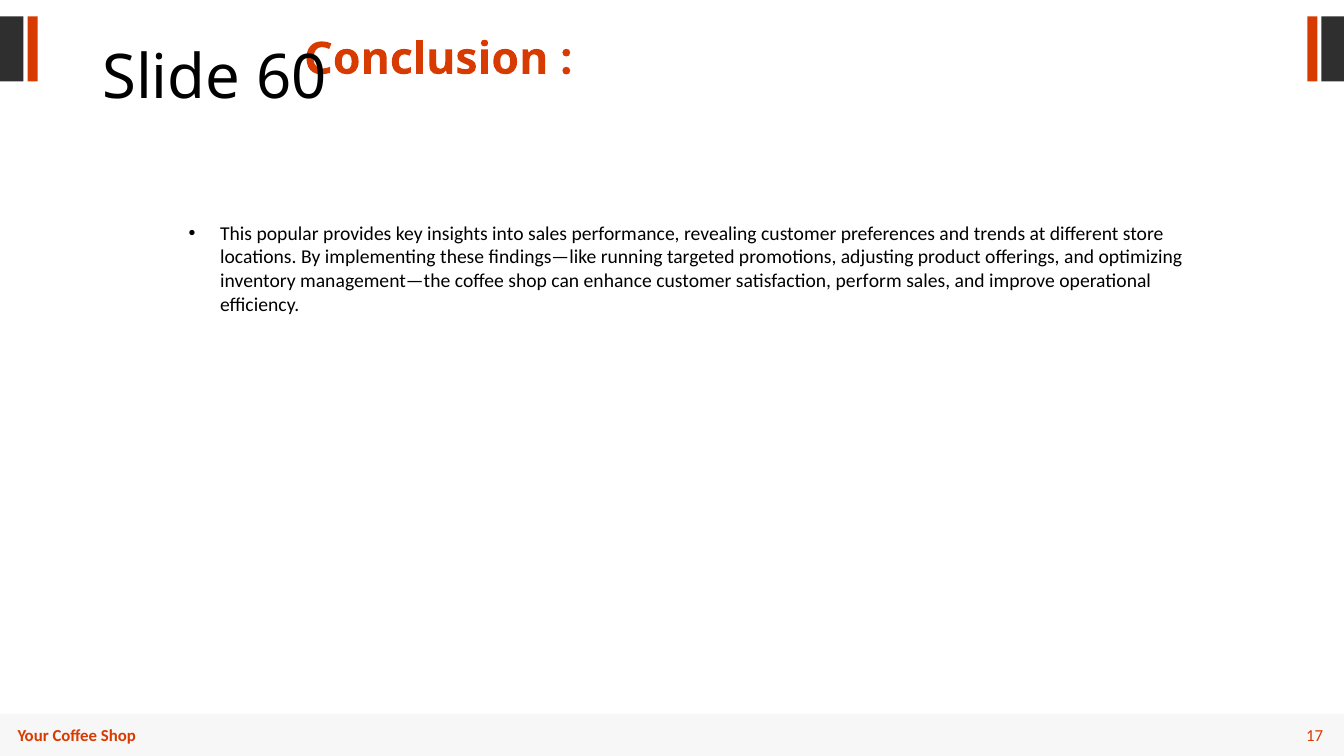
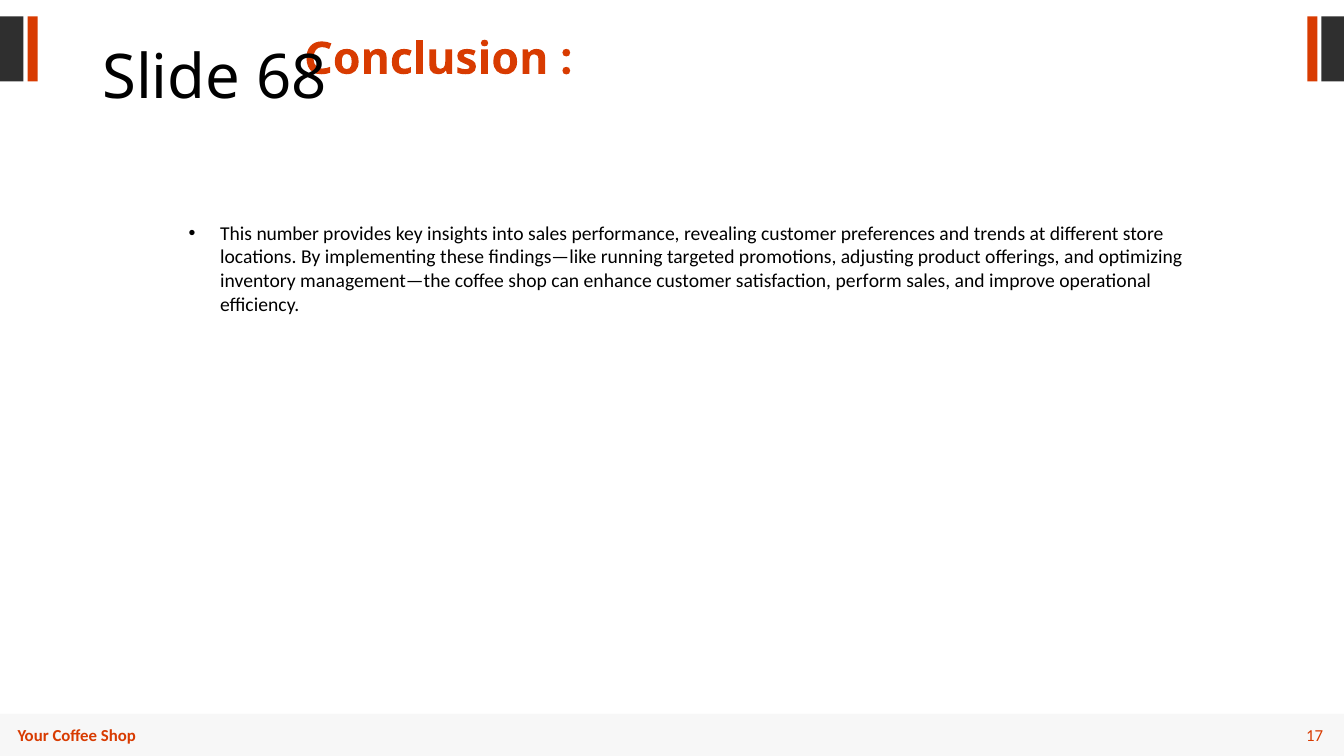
60: 60 -> 68
popular: popular -> number
